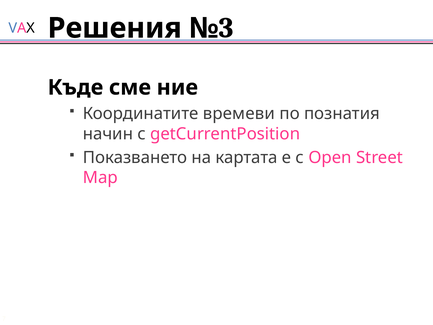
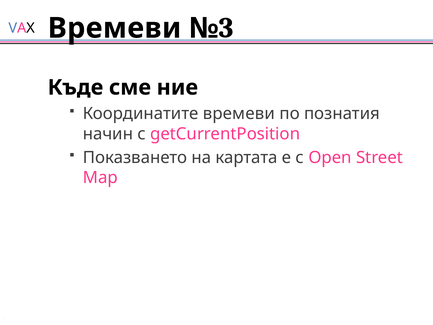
Решения at (115, 28): Решения -> Времеви
